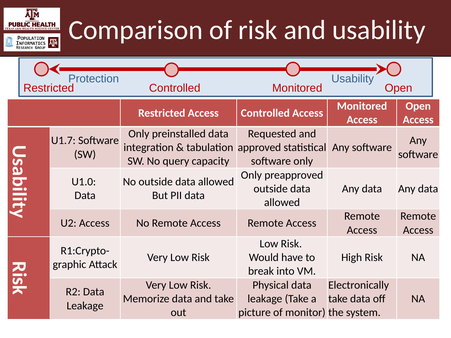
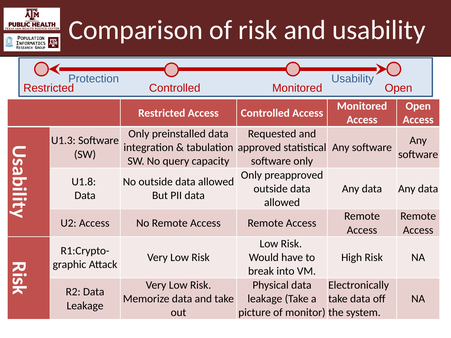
U1.7: U1.7 -> U1.3
U1.0: U1.0 -> U1.8
